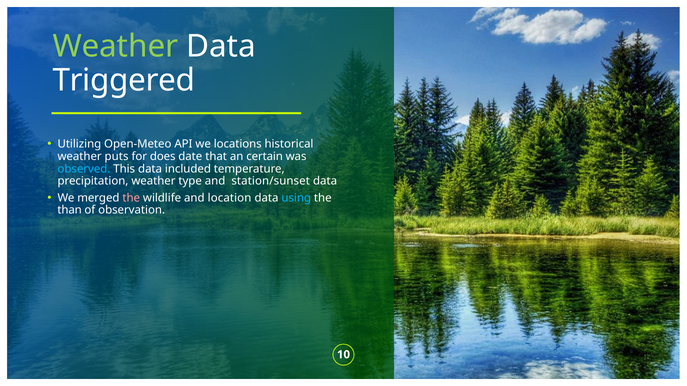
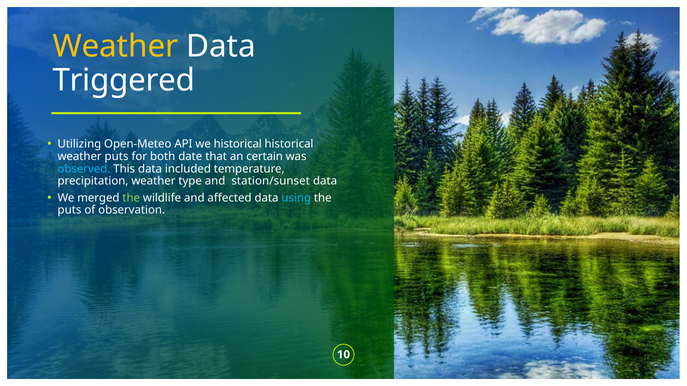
Weather at (115, 47) colour: light green -> yellow
we locations: locations -> historical
does: does -> both
the at (131, 198) colour: pink -> light green
location: location -> affected
than at (70, 210): than -> puts
